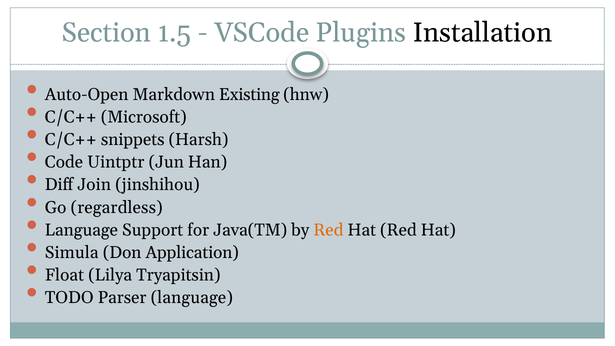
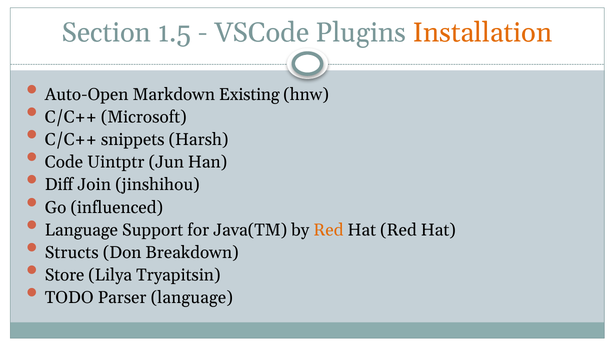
Installation colour: black -> orange
regardless: regardless -> influenced
Simula: Simula -> Structs
Application: Application -> Breakdown
Float: Float -> Store
